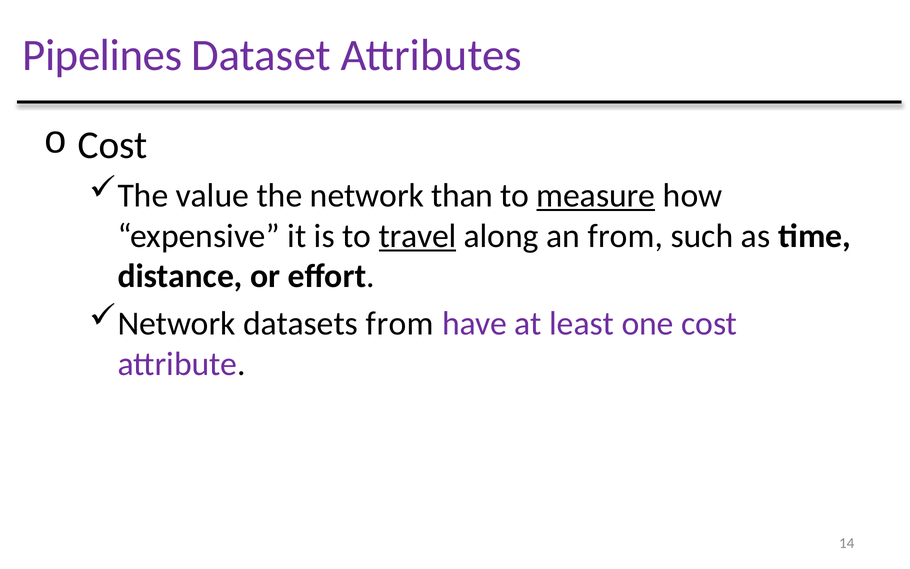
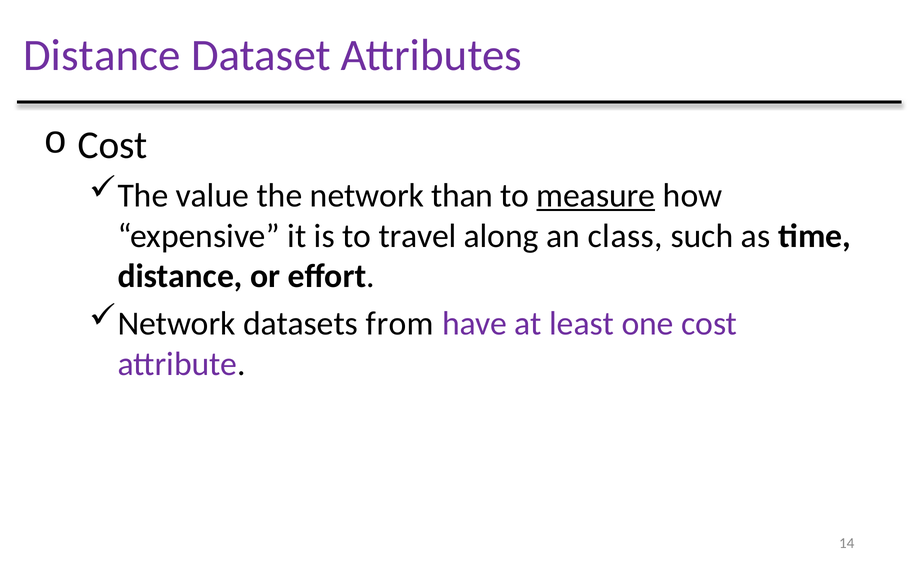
Pipelines at (102, 55): Pipelines -> Distance
travel underline: present -> none
an from: from -> class
